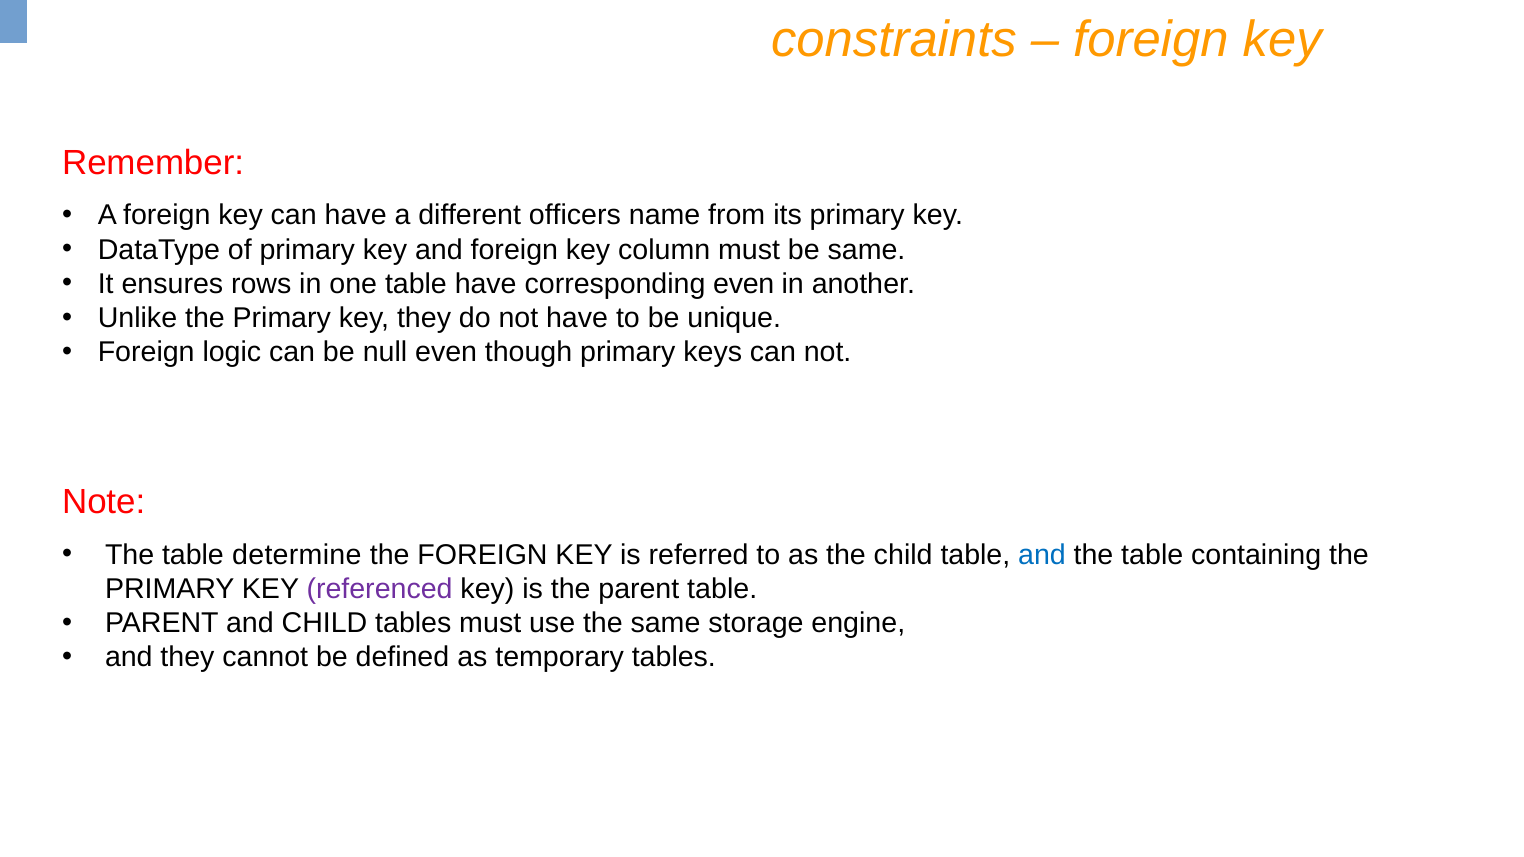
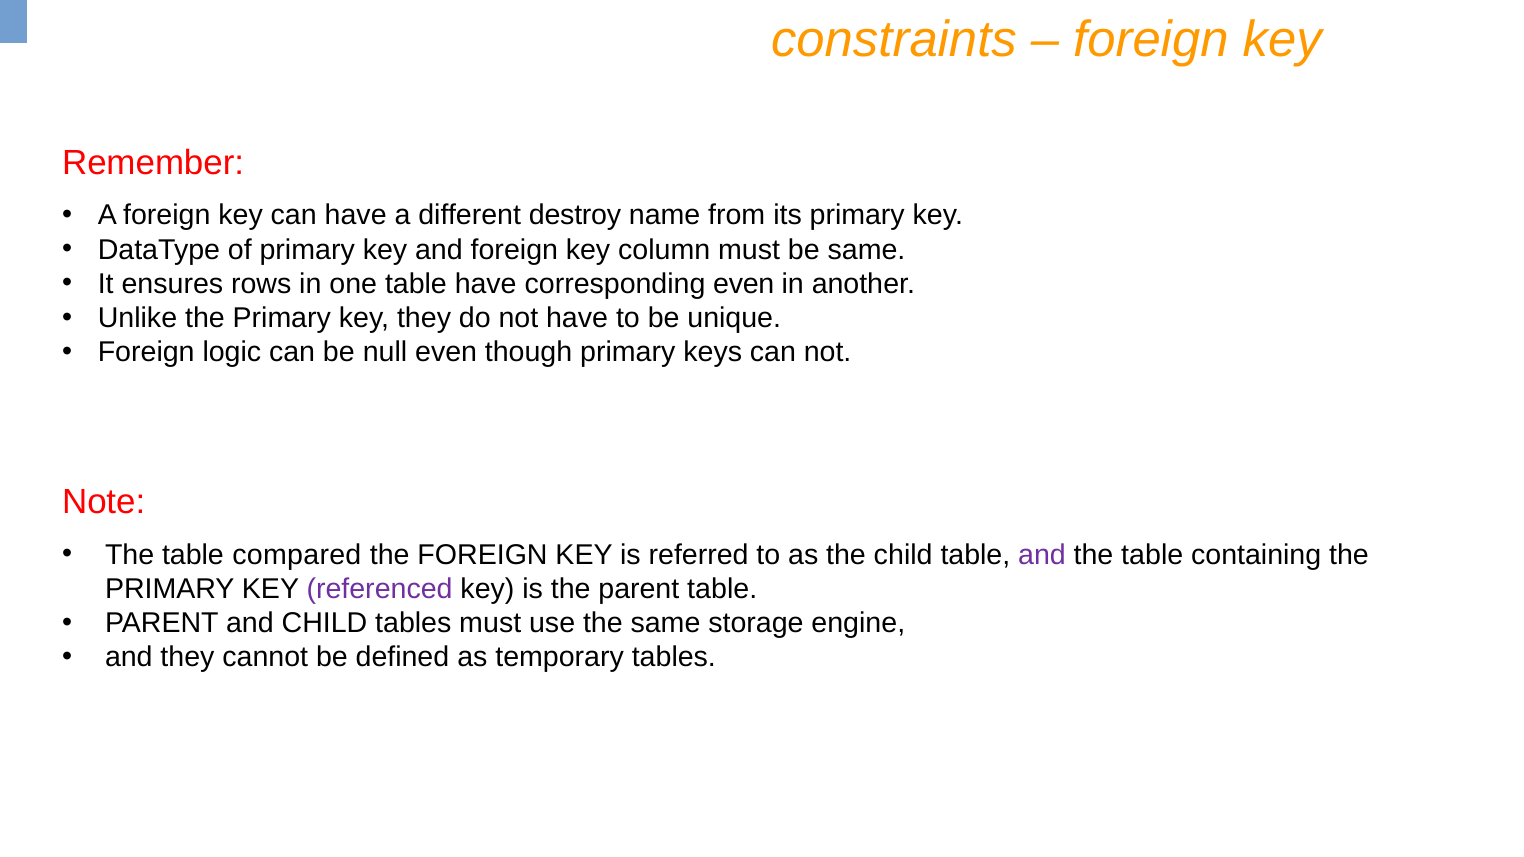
officers: officers -> destroy
determine: determine -> compared
and at (1042, 555) colour: blue -> purple
